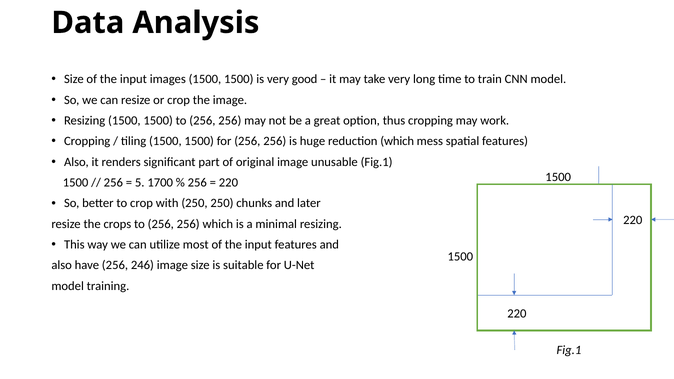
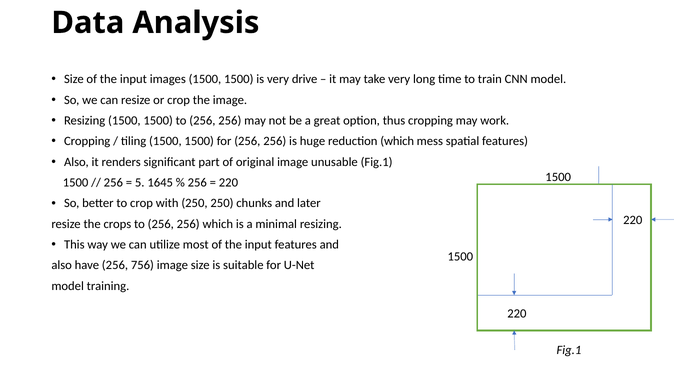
good: good -> drive
1700: 1700 -> 1645
246: 246 -> 756
